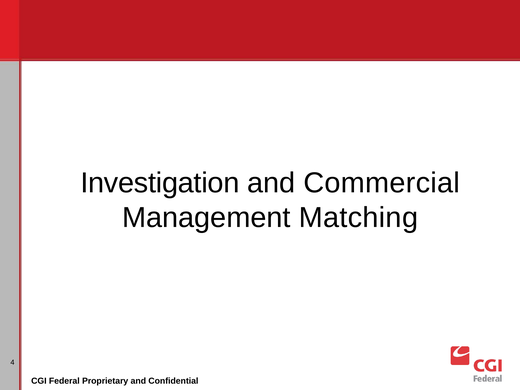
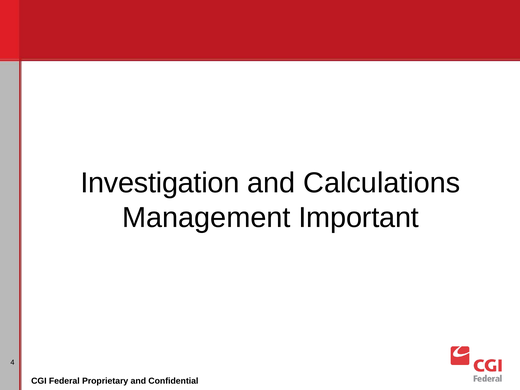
Commercial: Commercial -> Calculations
Matching: Matching -> Important
